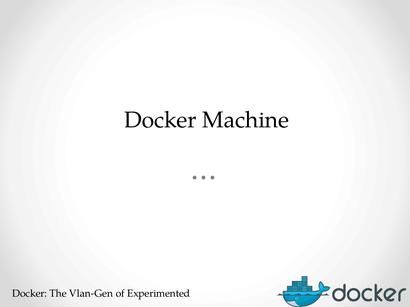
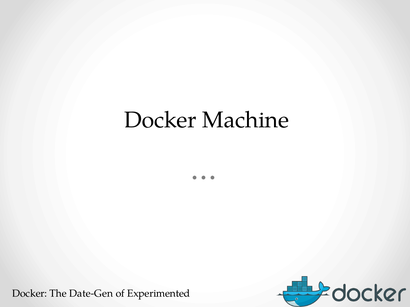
Vlan-Gen: Vlan-Gen -> Date-Gen
